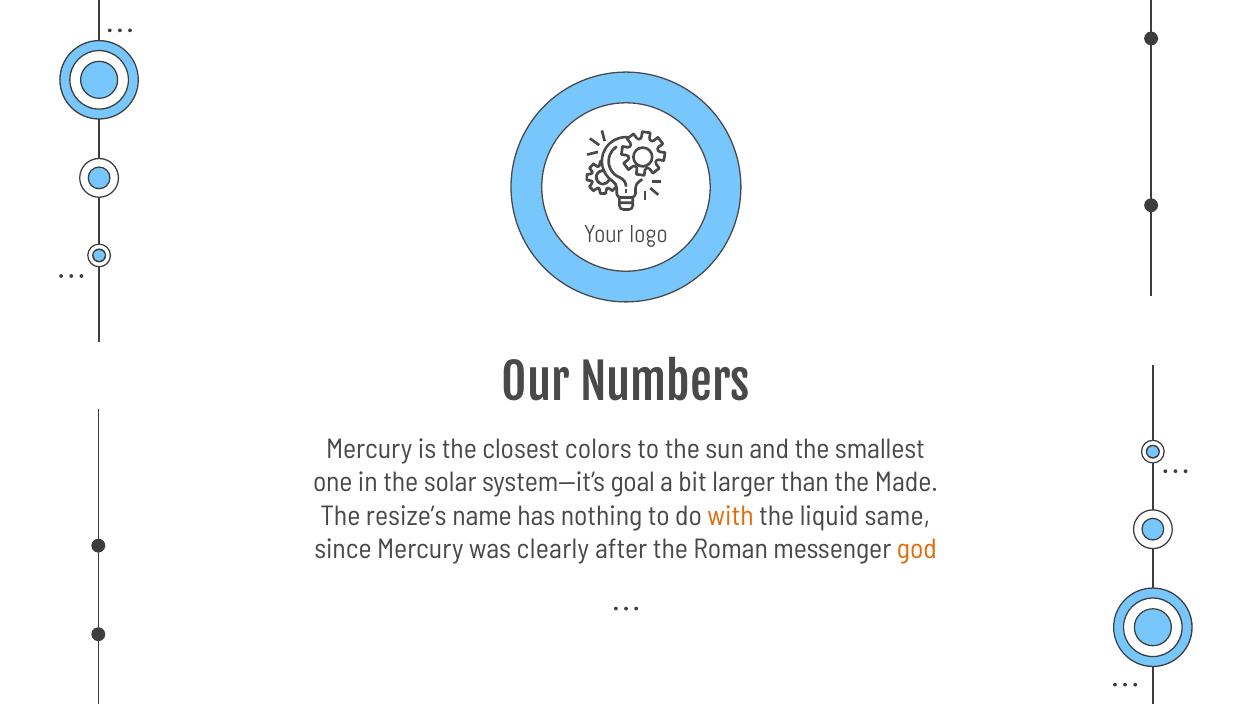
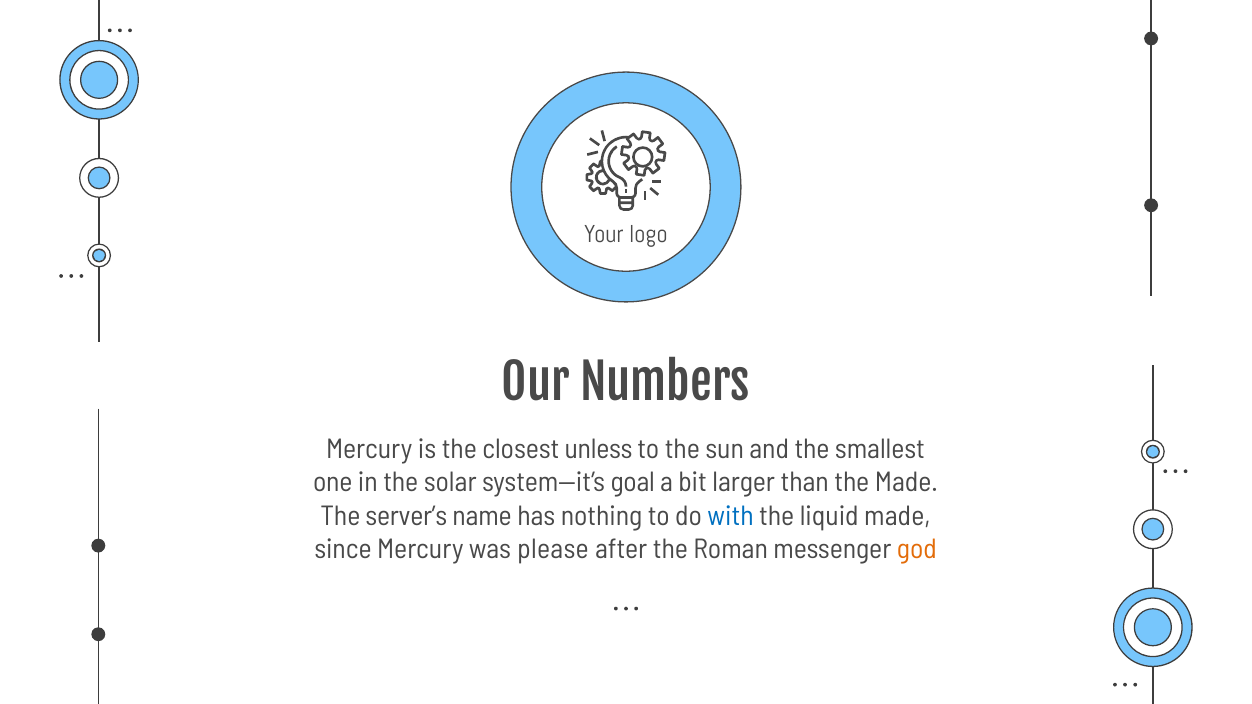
colors: colors -> unless
resize’s: resize’s -> server’s
with colour: orange -> blue
liquid same: same -> made
clearly: clearly -> please
